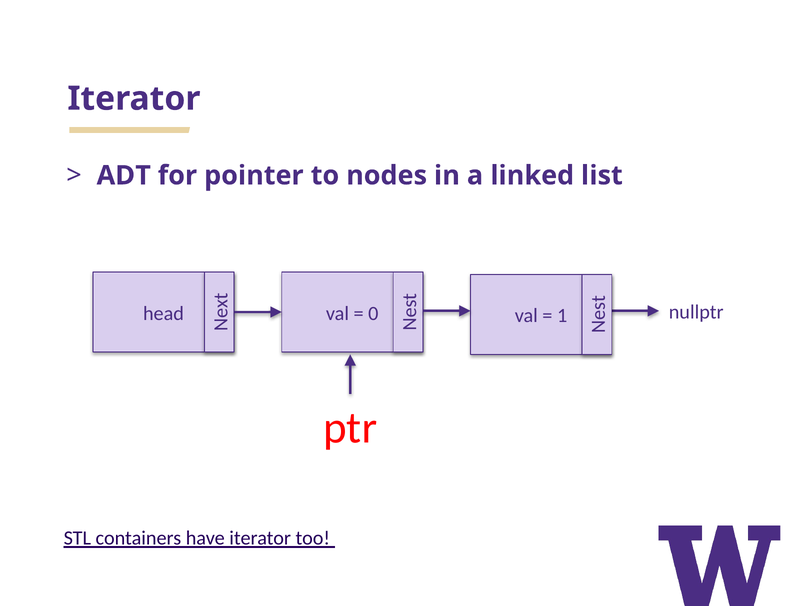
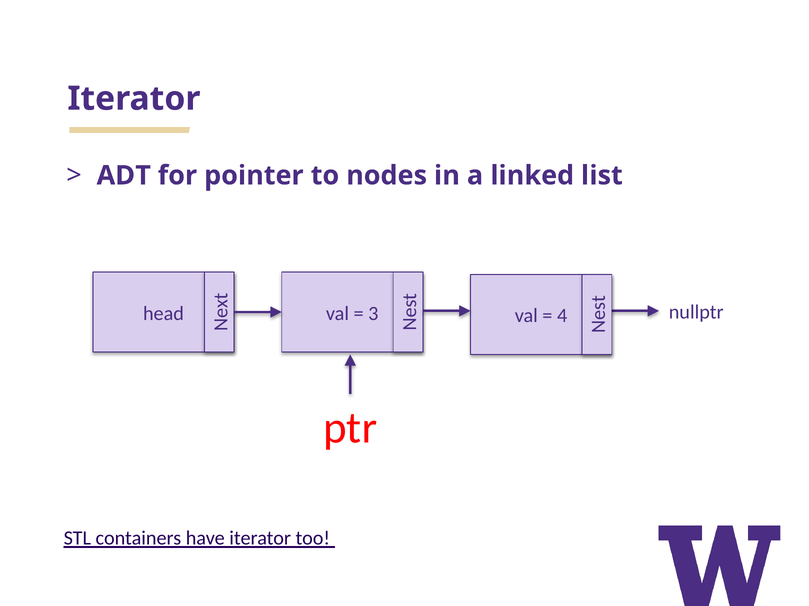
0: 0 -> 3
1: 1 -> 4
